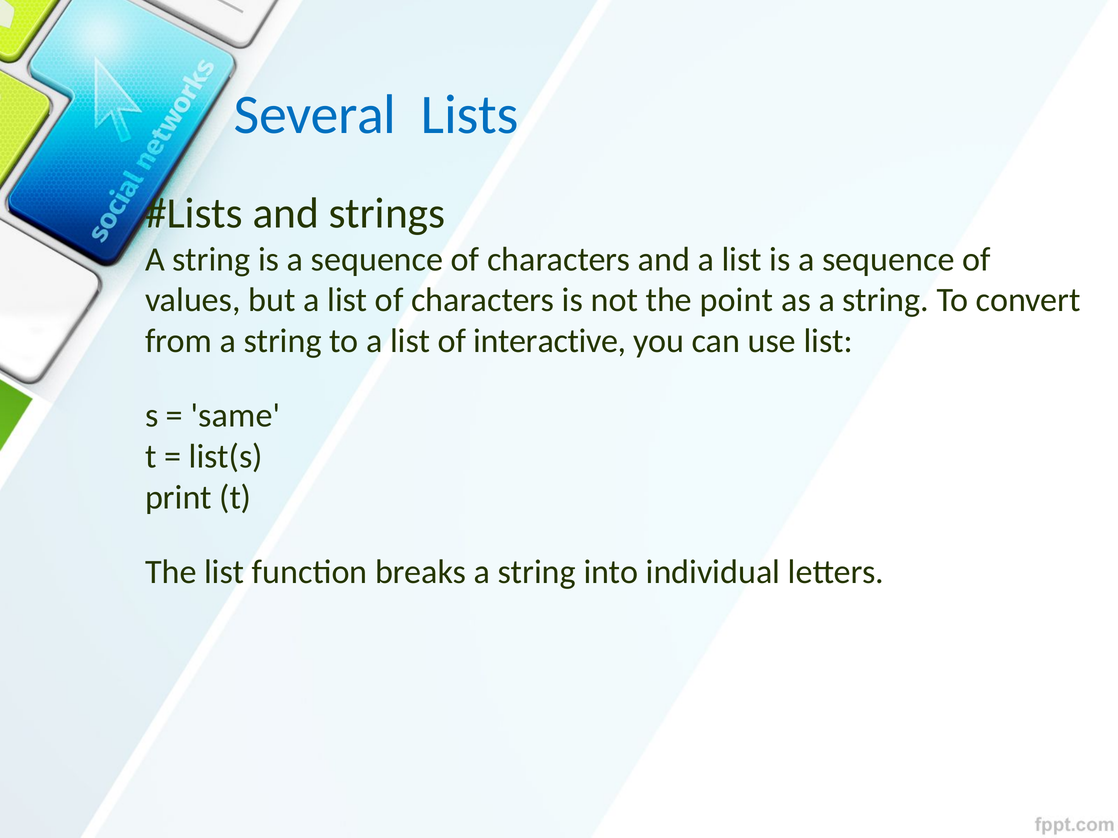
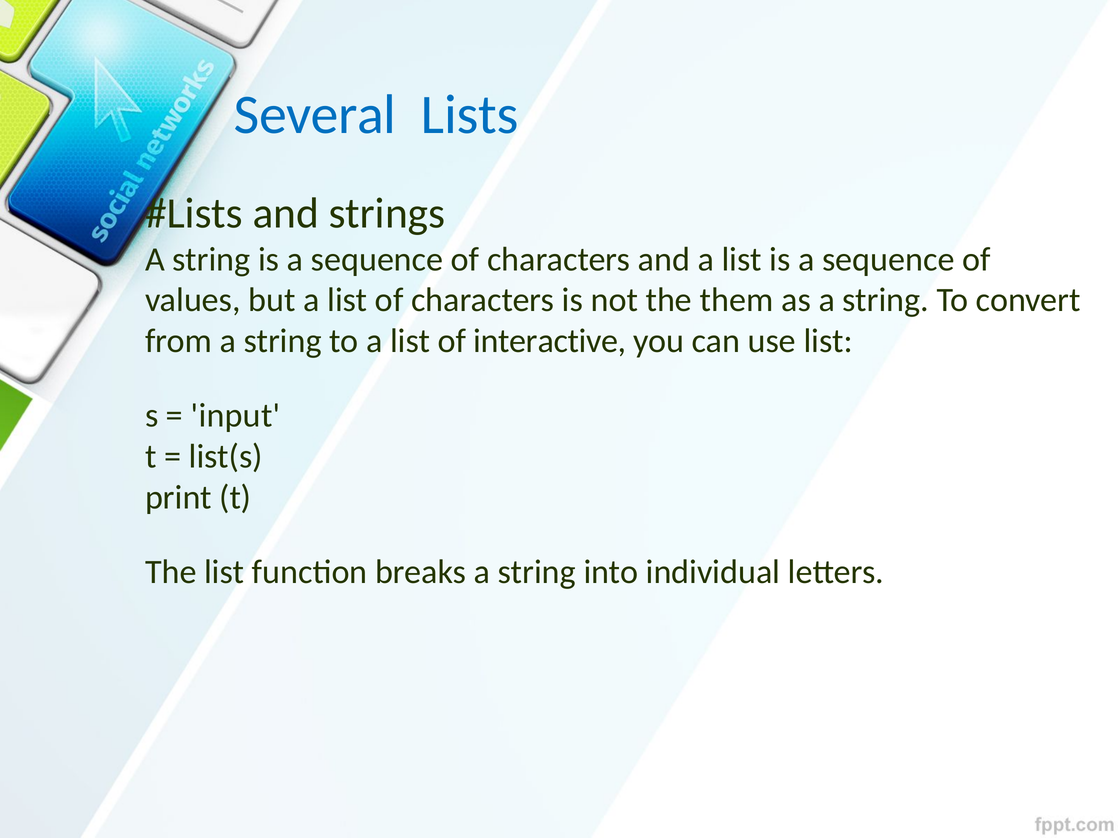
point: point -> them
same: same -> input
